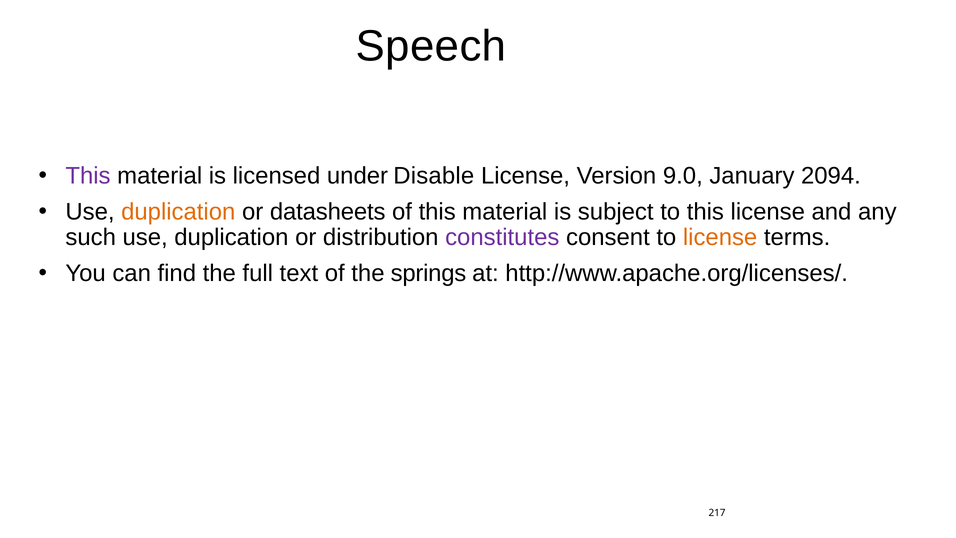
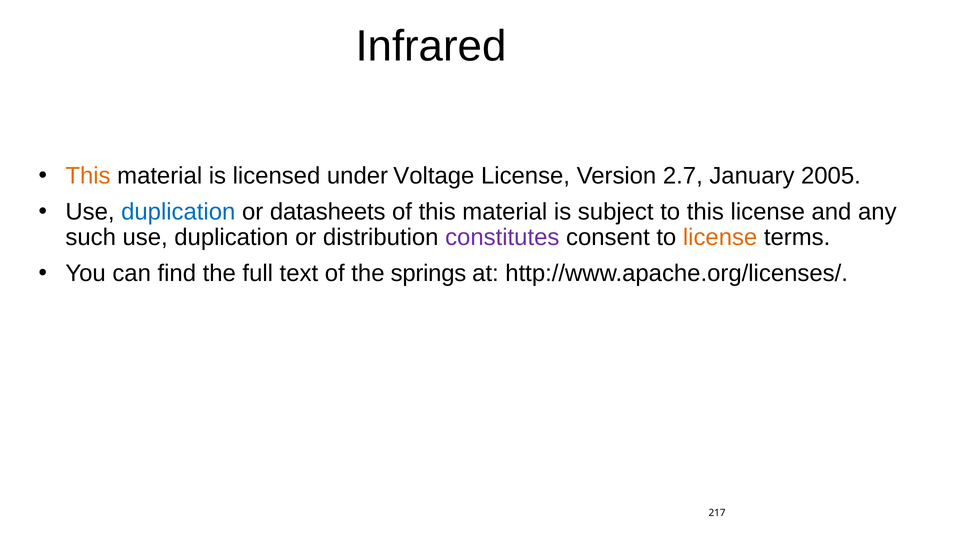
Speech: Speech -> Infrared
This at (88, 176) colour: purple -> orange
Disable: Disable -> Voltage
9.0: 9.0 -> 2.7
2094: 2094 -> 2005
duplication at (178, 212) colour: orange -> blue
